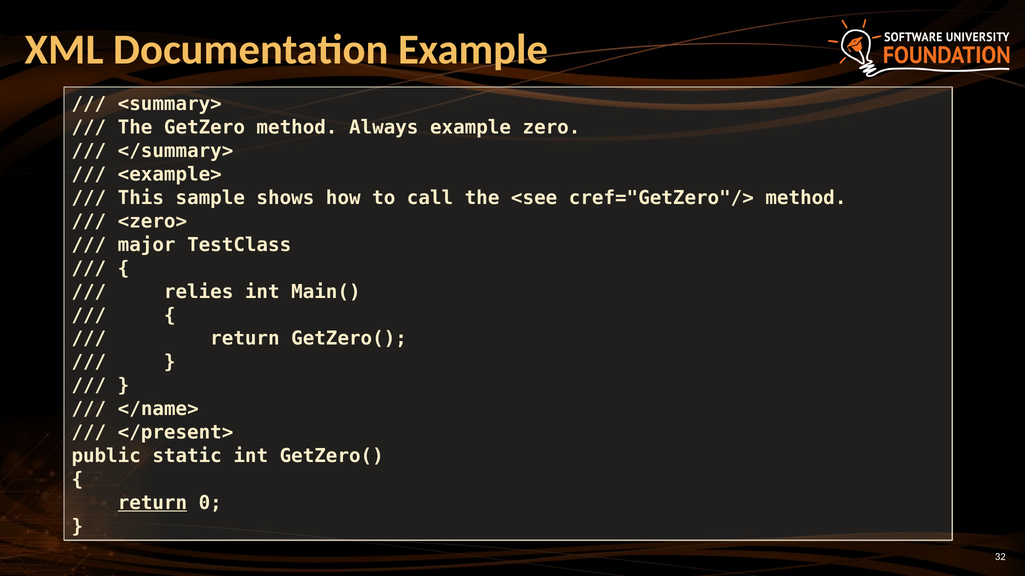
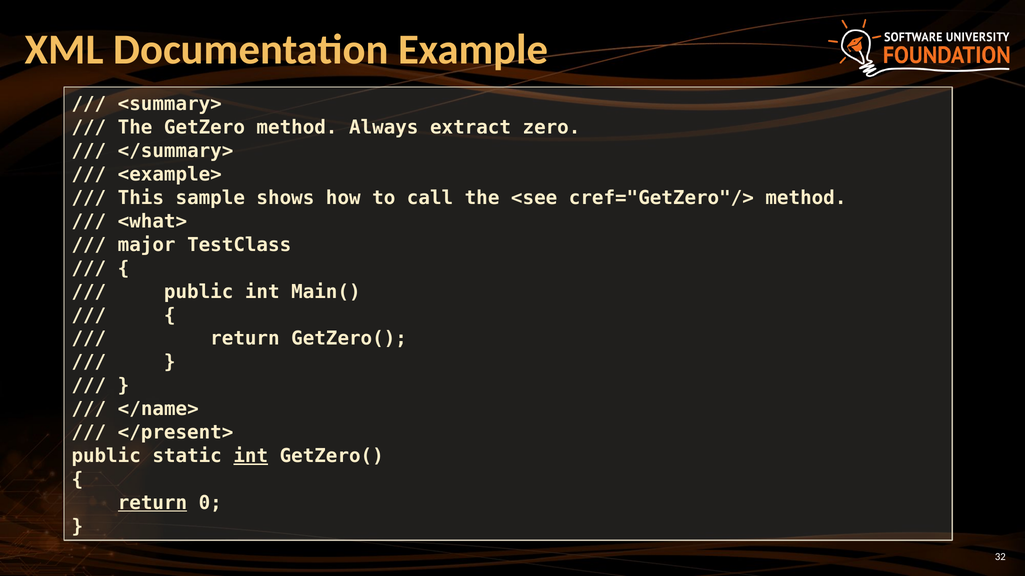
Always example: example -> extract
<zero>: <zero> -> <what>
relies at (199, 292): relies -> public
int at (251, 457) underline: none -> present
